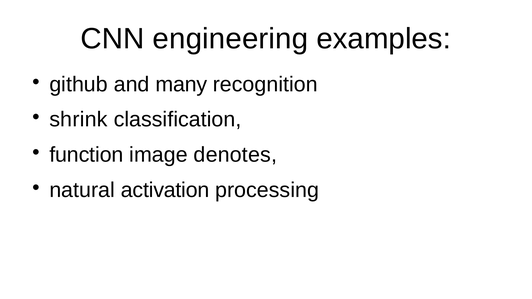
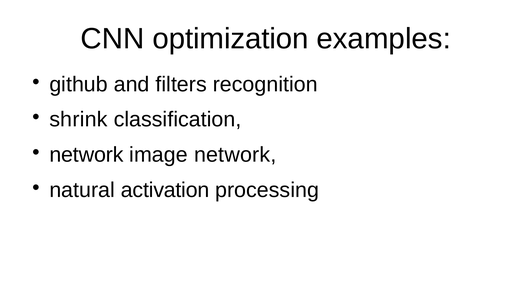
engineering: engineering -> optimization
many: many -> filters
function at (86, 155): function -> network
image denotes: denotes -> network
